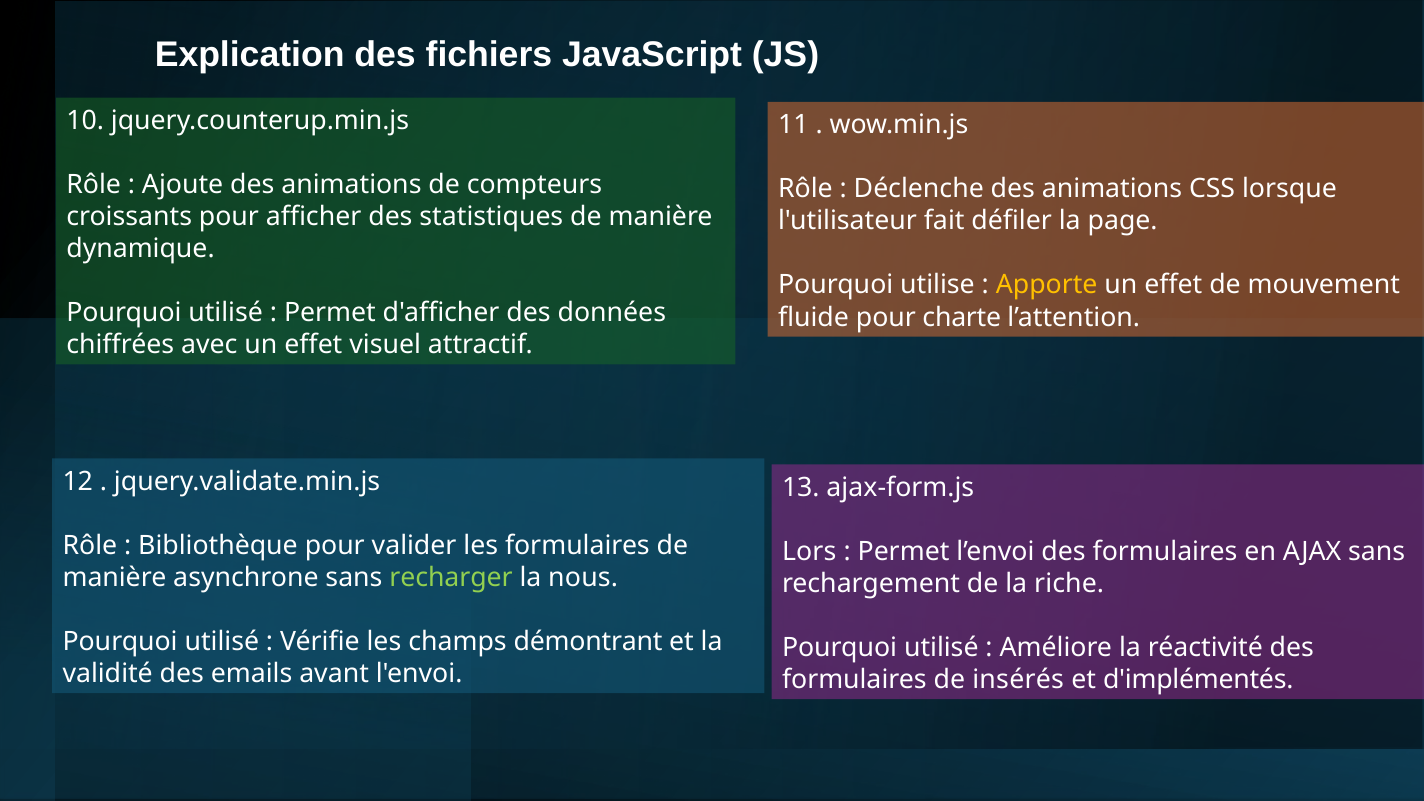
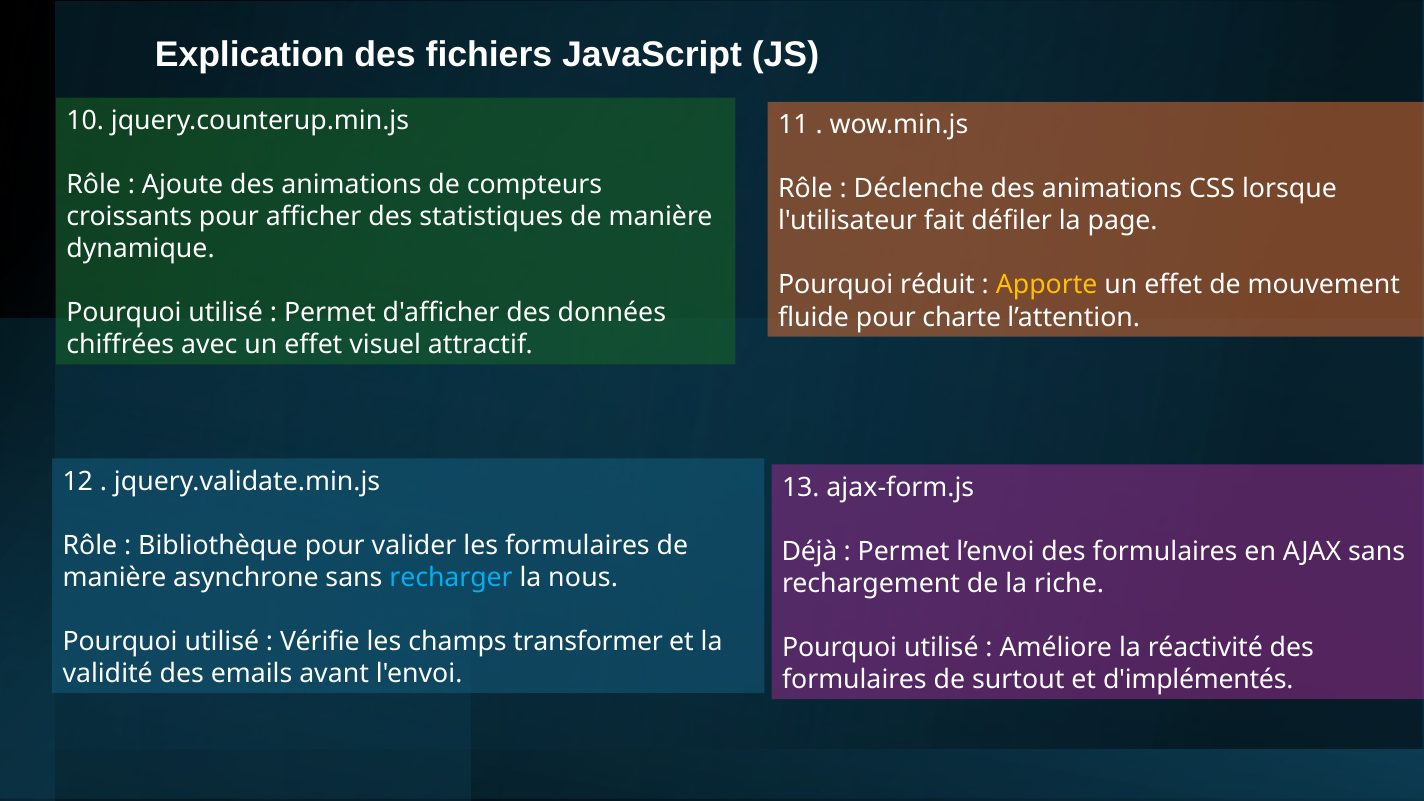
utilise: utilise -> réduit
Lors: Lors -> Déjà
recharger colour: light green -> light blue
démontrant: démontrant -> transformer
insérés: insérés -> surtout
